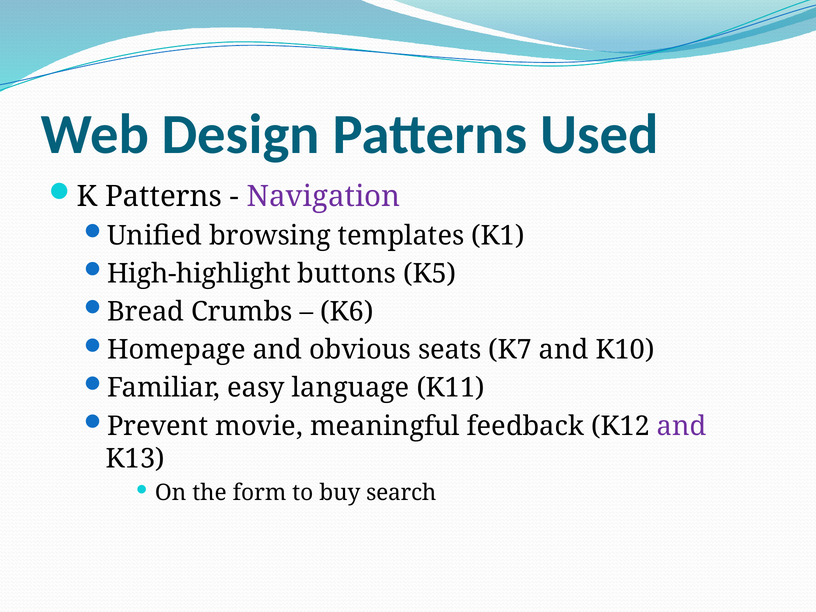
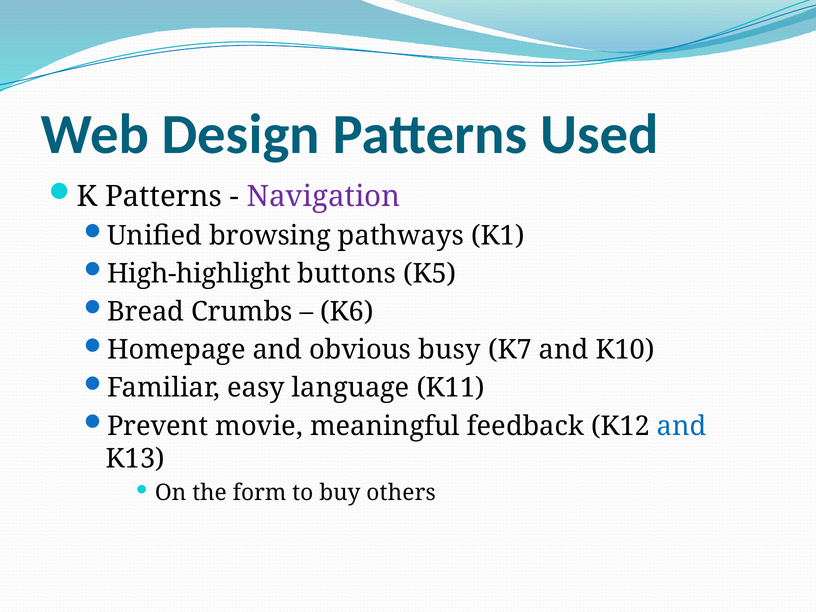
templates: templates -> pathways
seats: seats -> busy
and at (682, 426) colour: purple -> blue
search: search -> others
